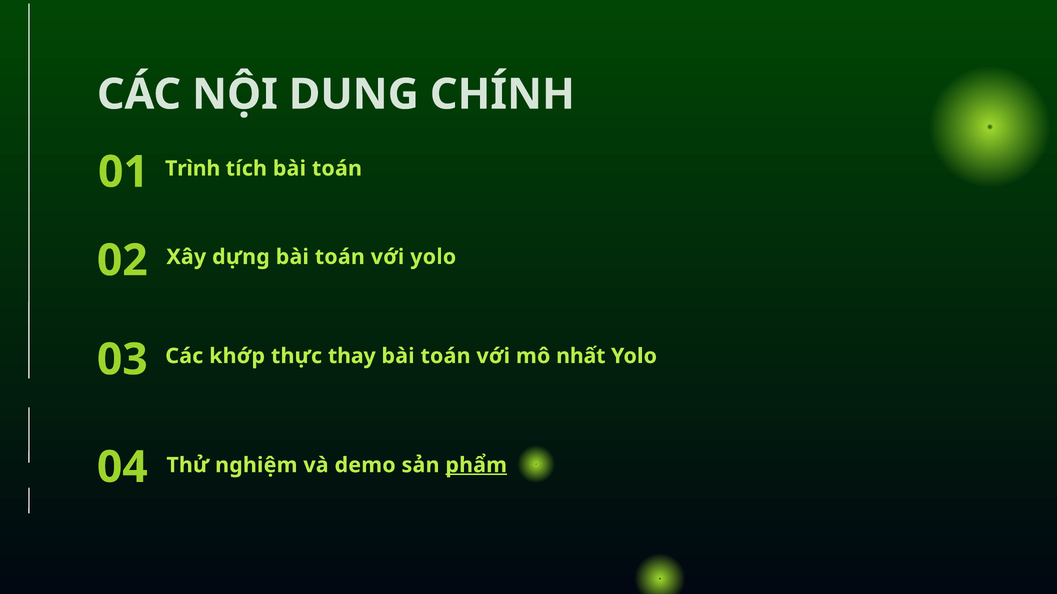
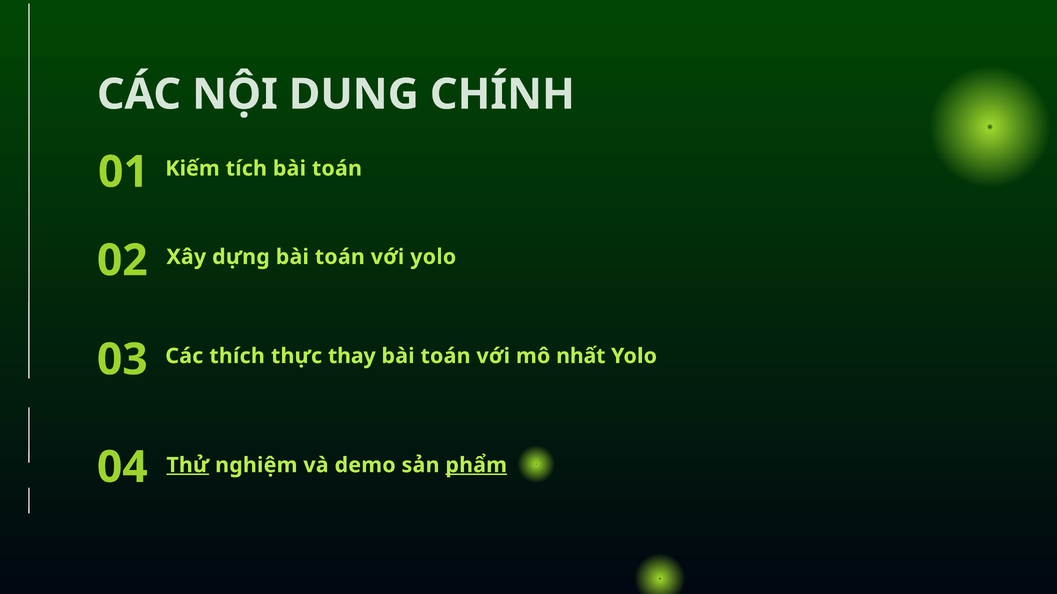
Trình: Trình -> Kiếm
khớp: khớp -> thích
Thử underline: none -> present
